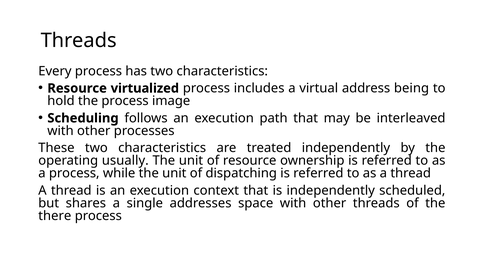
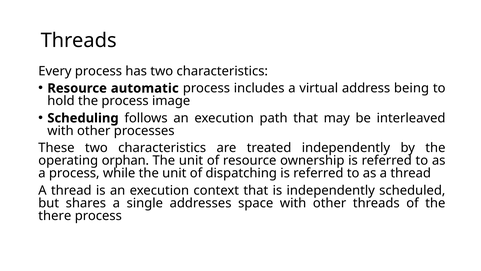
virtualized: virtualized -> automatic
usually: usually -> orphan
